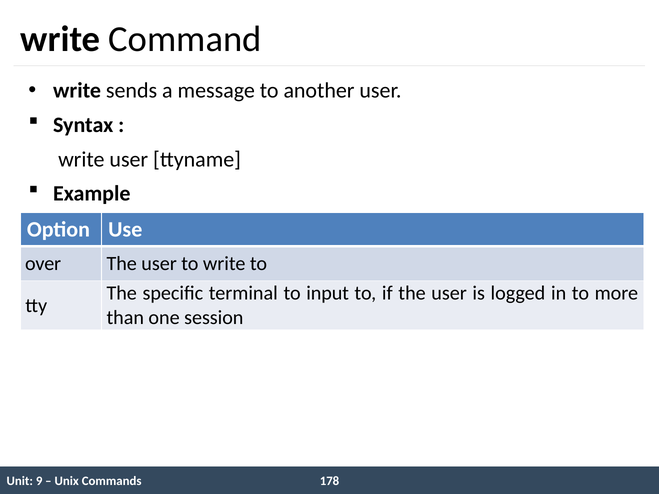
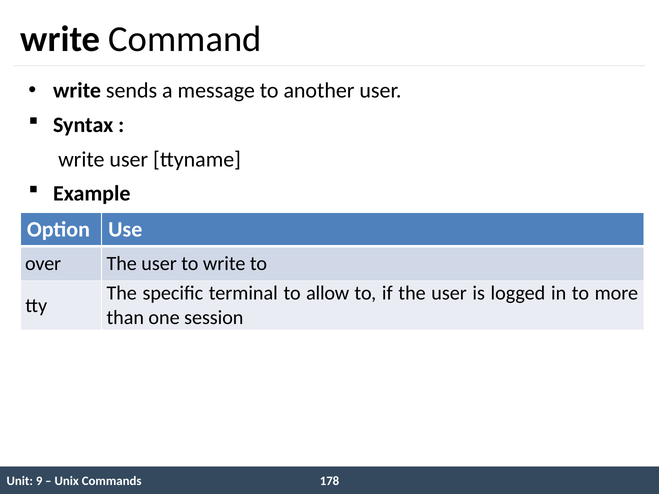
input: input -> allow
